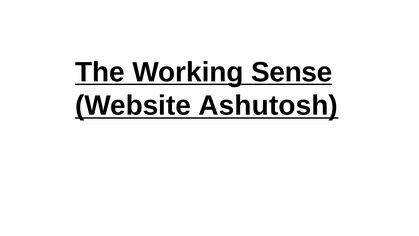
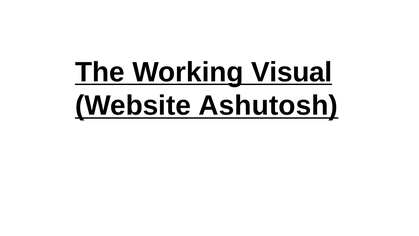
Sense: Sense -> Visual
